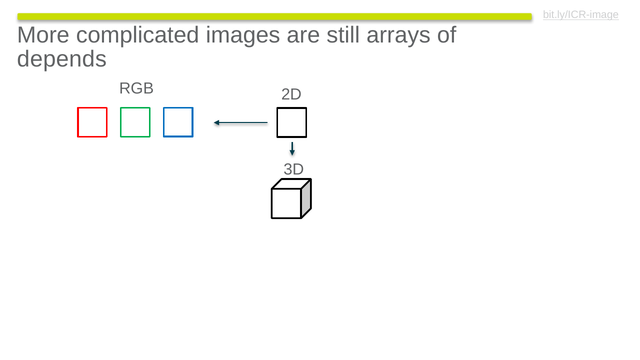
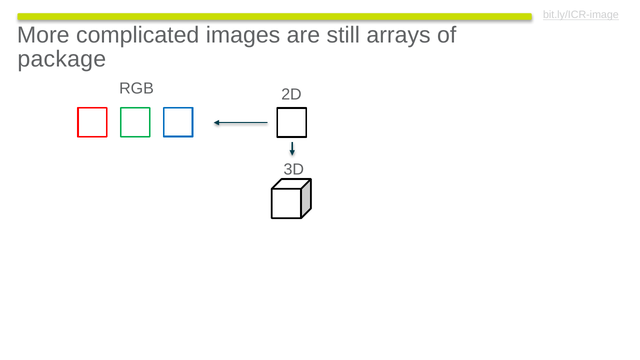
depends: depends -> package
